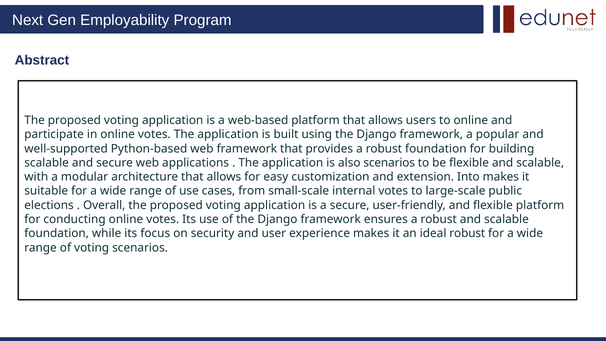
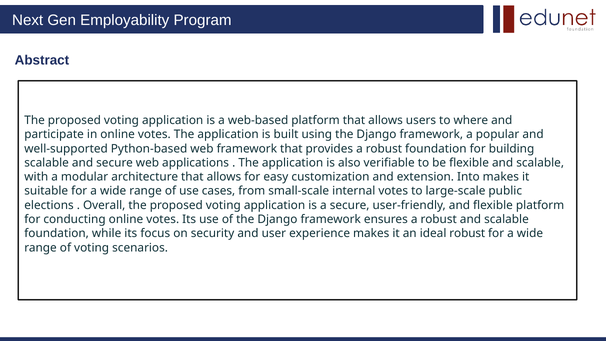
to online: online -> where
also scenarios: scenarios -> verifiable
